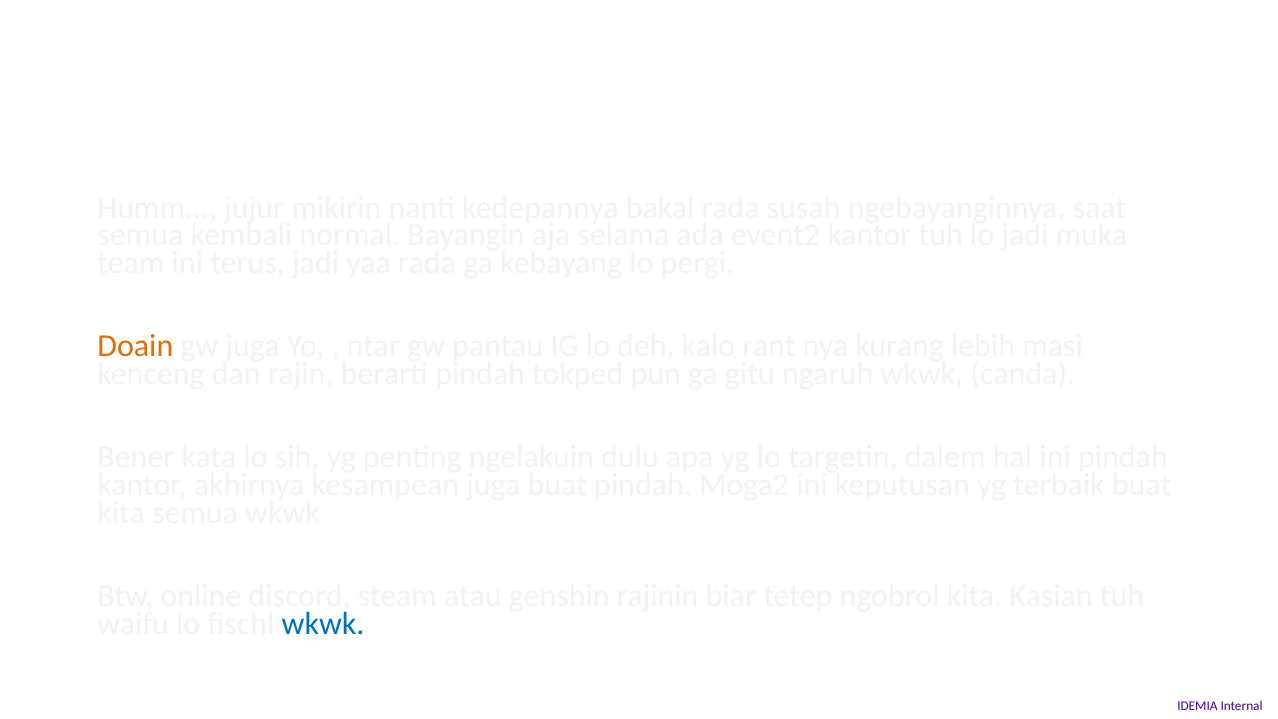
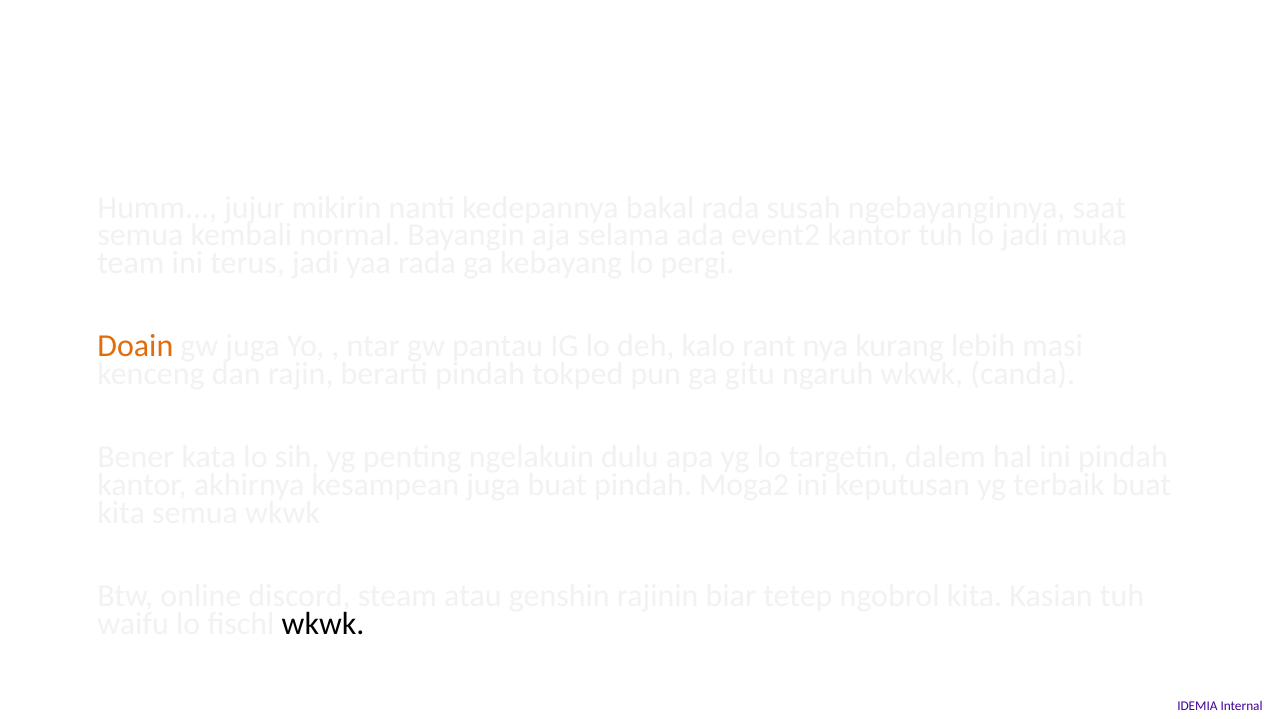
wkwk at (323, 624) colour: blue -> black
